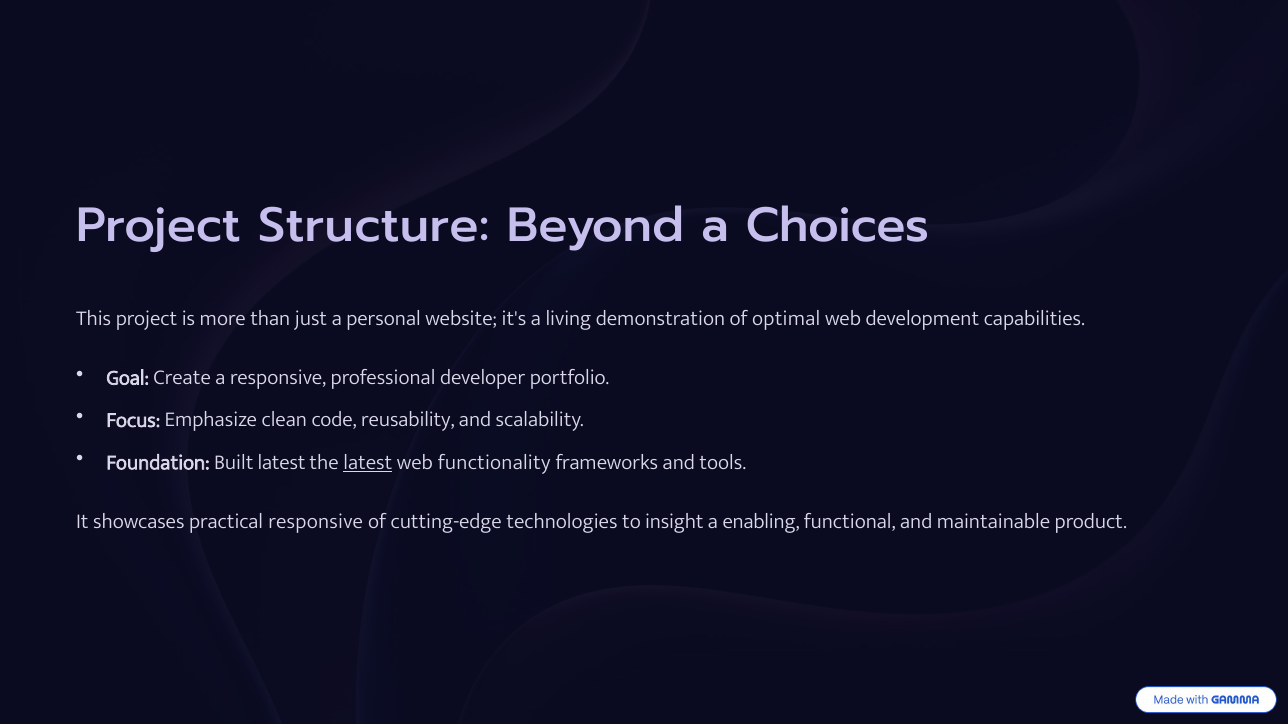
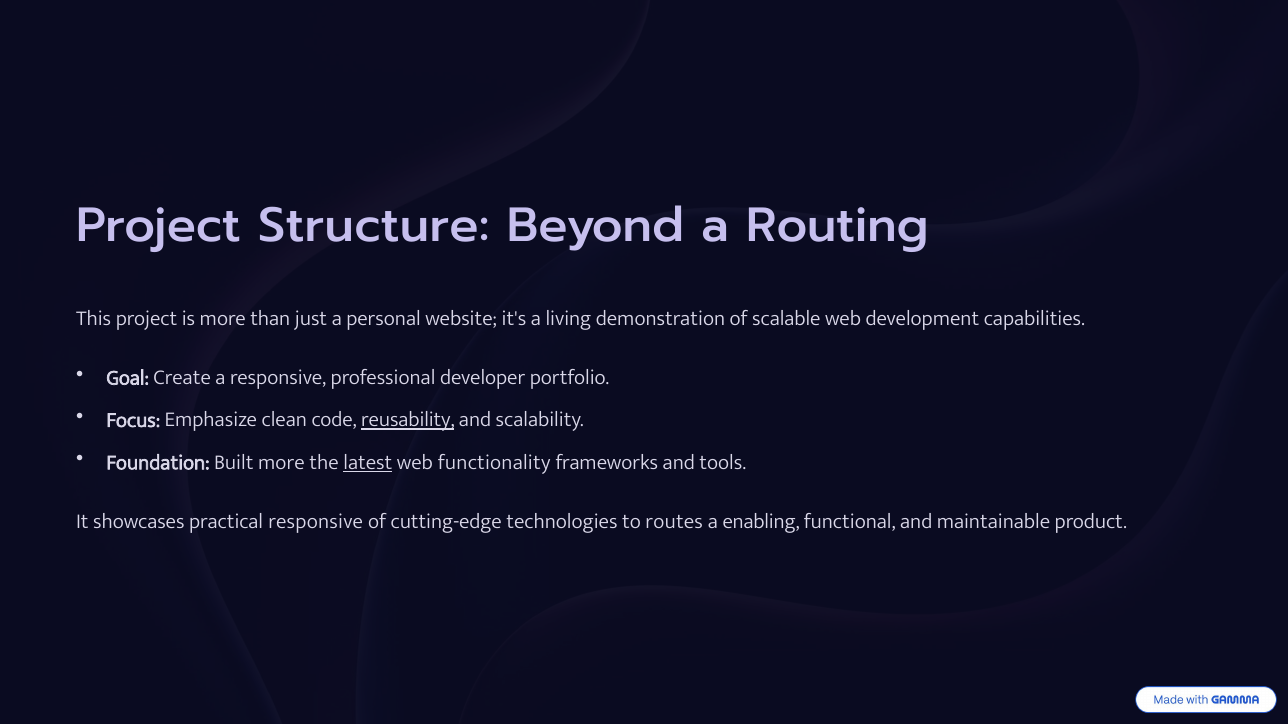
Choices: Choices -> Routing
optimal: optimal -> scalable
reusability underline: none -> present
Built latest: latest -> more
insight: insight -> routes
